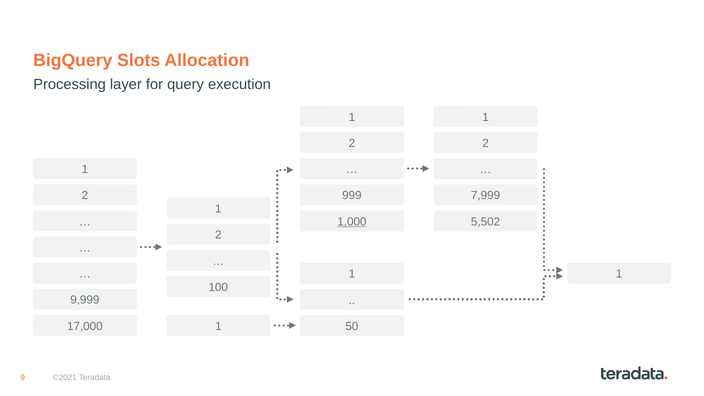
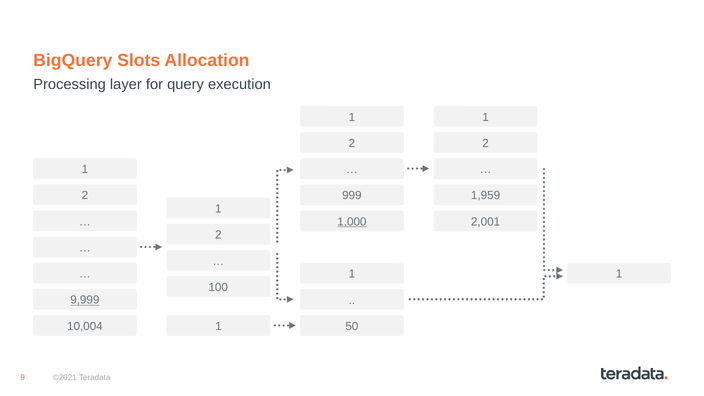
7,999: 7,999 -> 1,959
5,502: 5,502 -> 2,001
9,999 underline: none -> present
17,000: 17,000 -> 10,004
